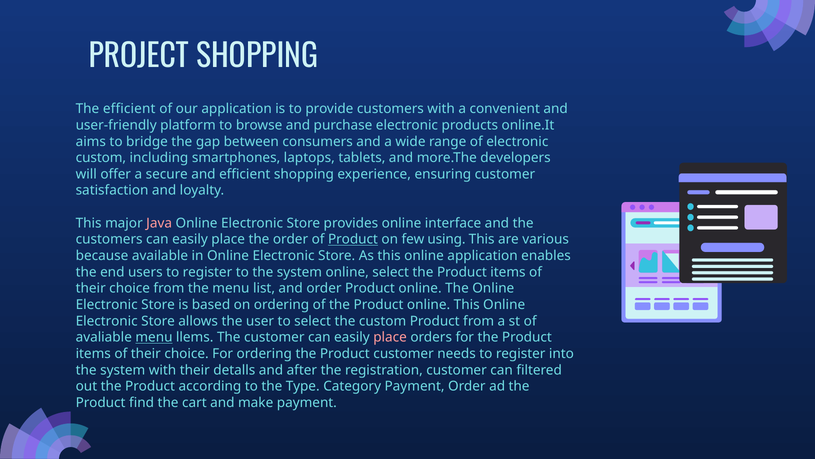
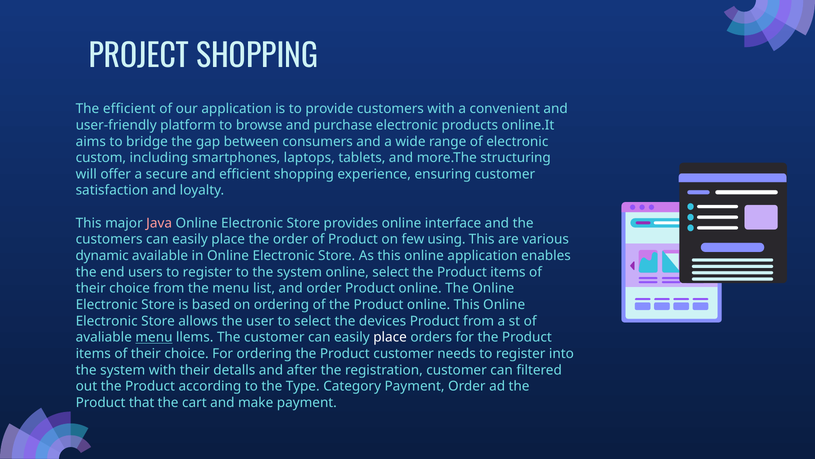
developers: developers -> structuring
Product at (353, 239) underline: present -> none
because: because -> dynamic
the custom: custom -> devices
place at (390, 337) colour: pink -> white
find: find -> that
